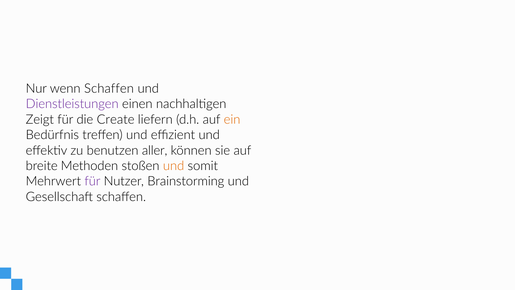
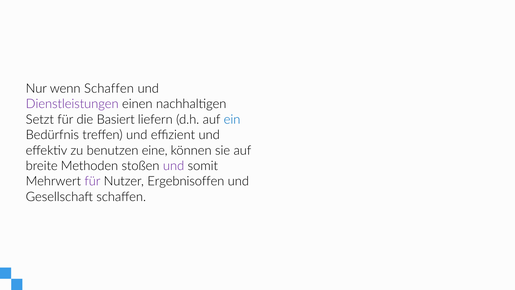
Zeigt: Zeigt -> Setzt
Create: Create -> Basiert
ein colour: orange -> blue
aller: aller -> eine
und at (174, 166) colour: orange -> purple
Brainstorming: Brainstorming -> Ergebnisoffen
